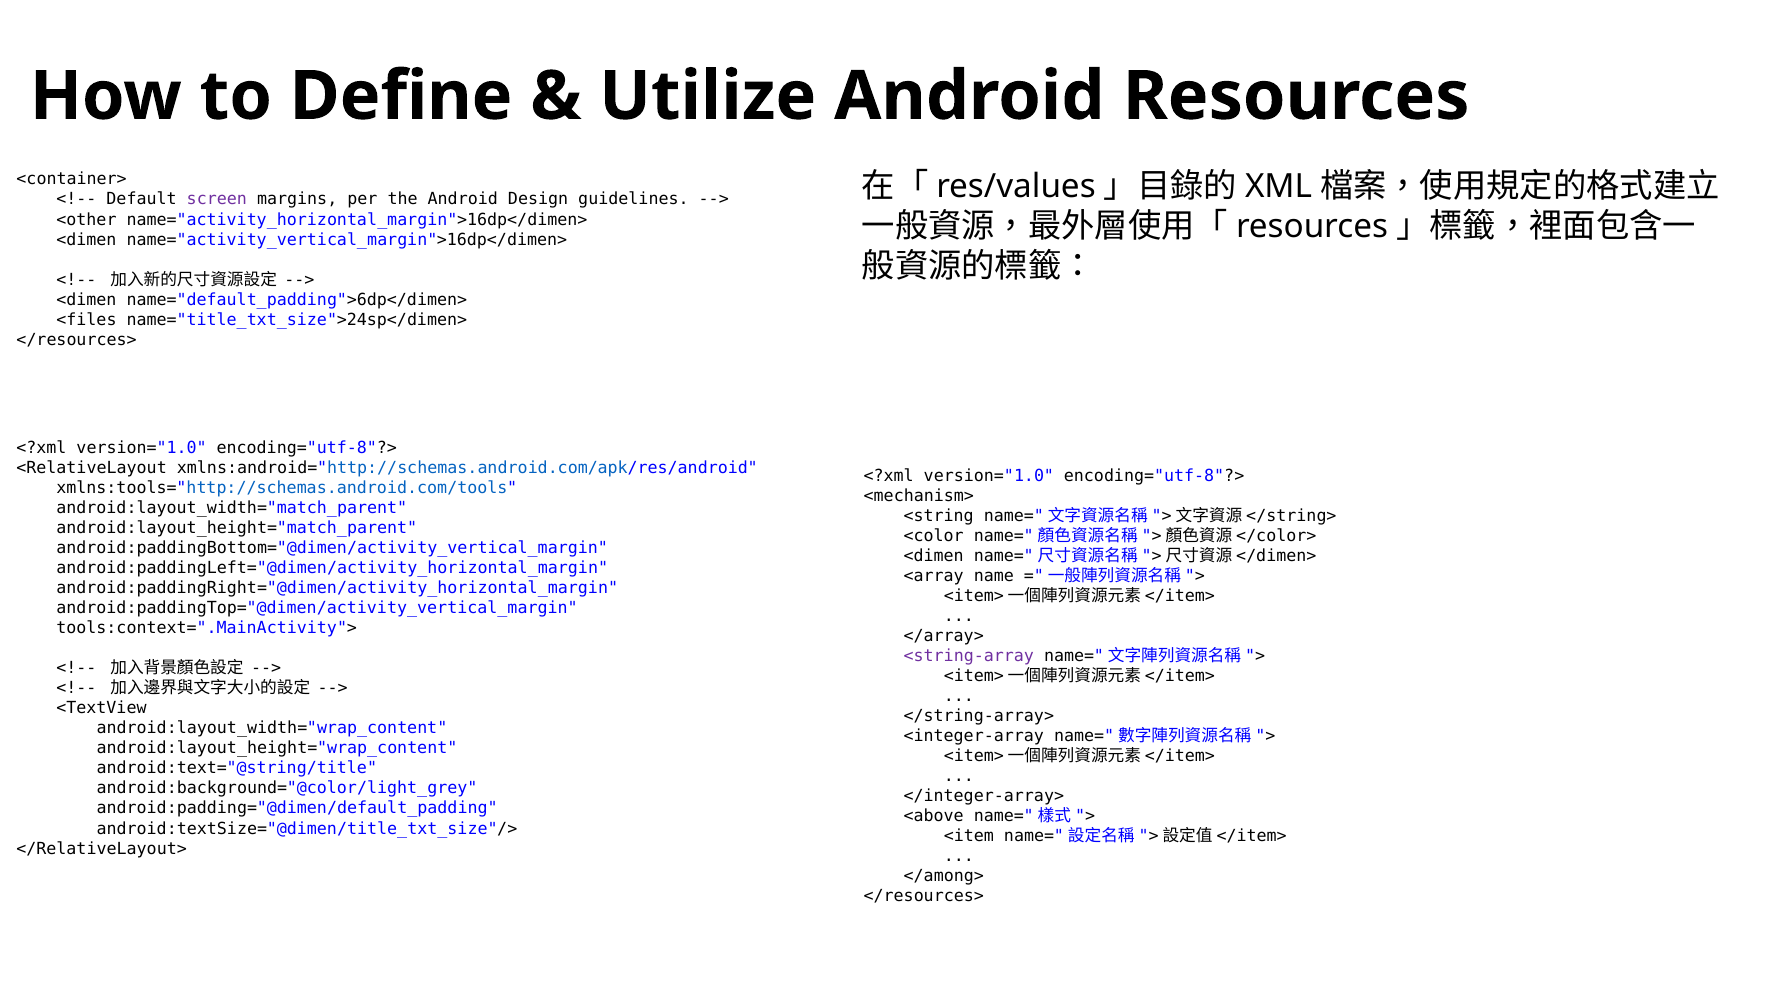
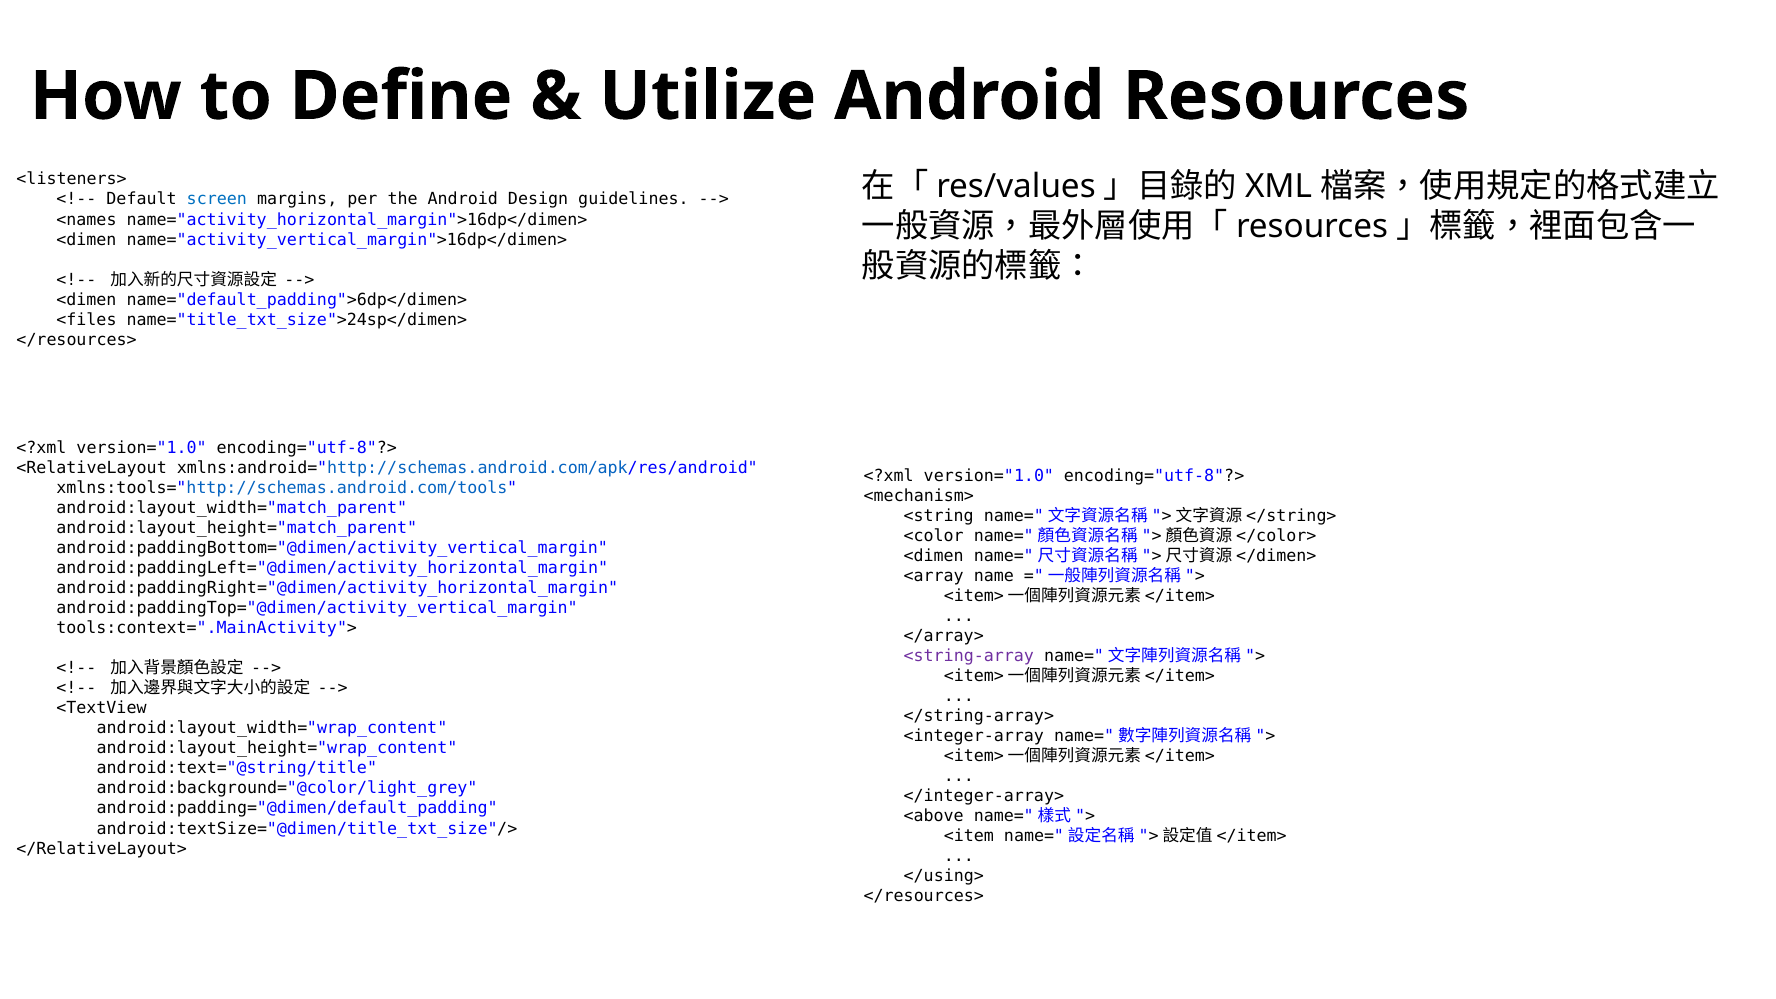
<container>: <container> -> <listeners>
screen colour: purple -> blue
<other: <other -> <names
</among>: </among> -> </using>
